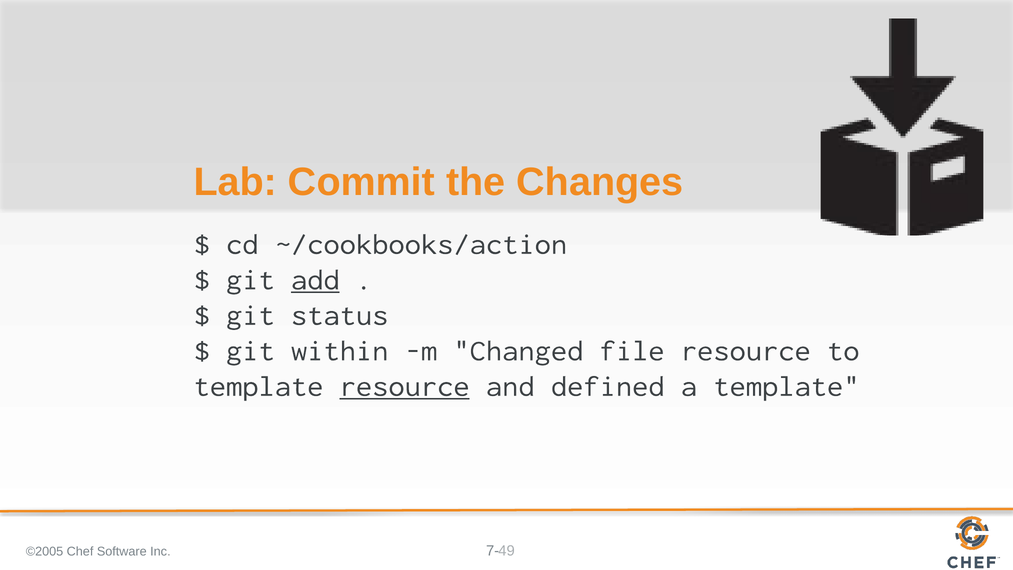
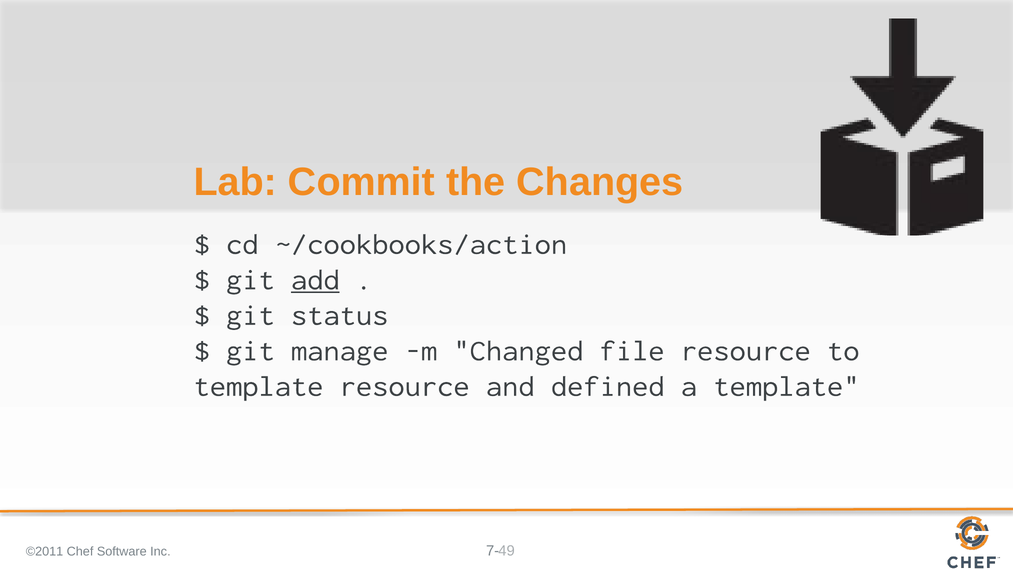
within: within -> manage
resource at (405, 386) underline: present -> none
©2005: ©2005 -> ©2011
